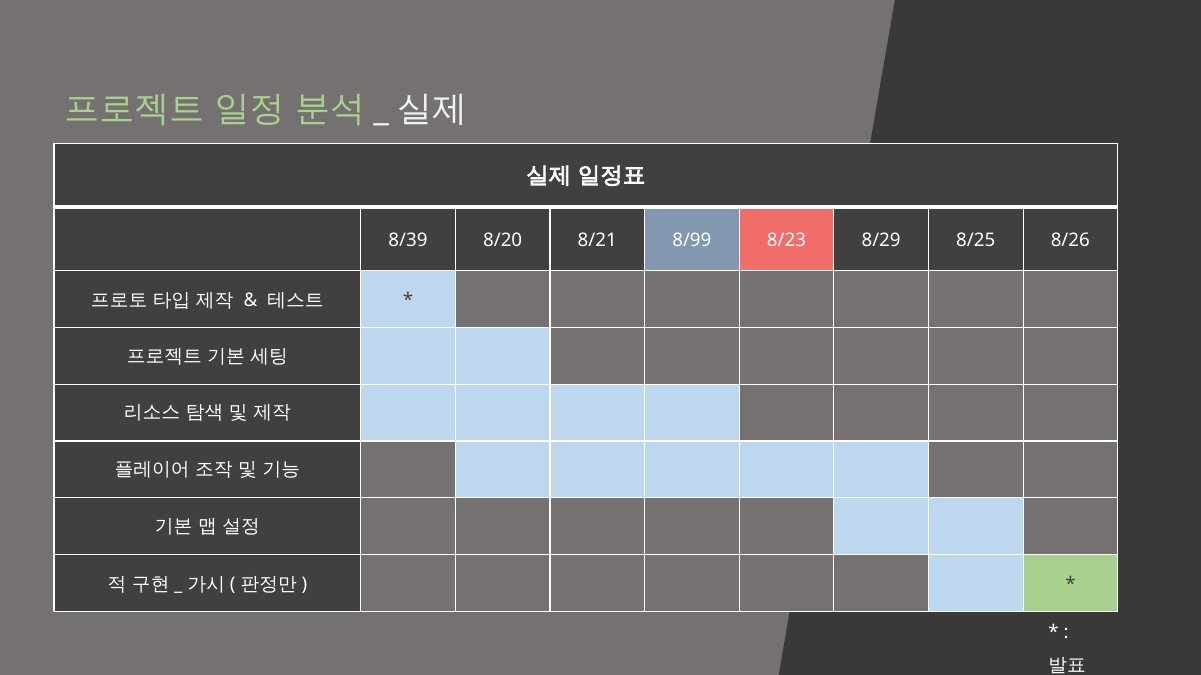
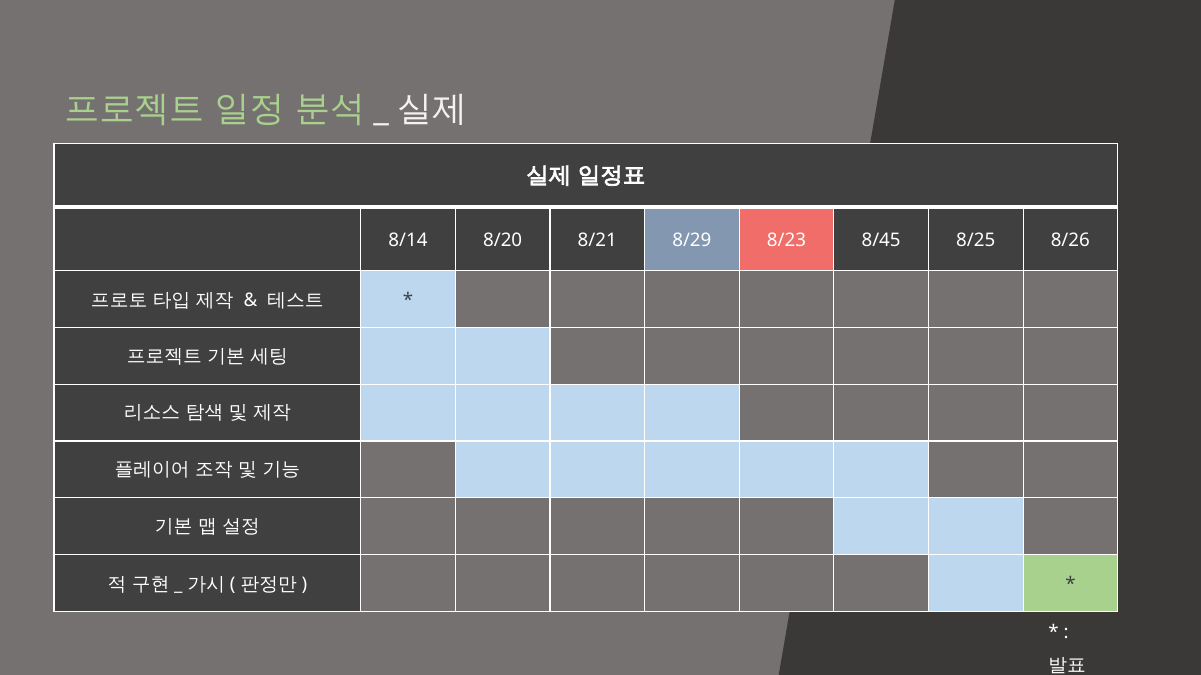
8/39: 8/39 -> 8/14
8/99: 8/99 -> 8/29
8/29: 8/29 -> 8/45
